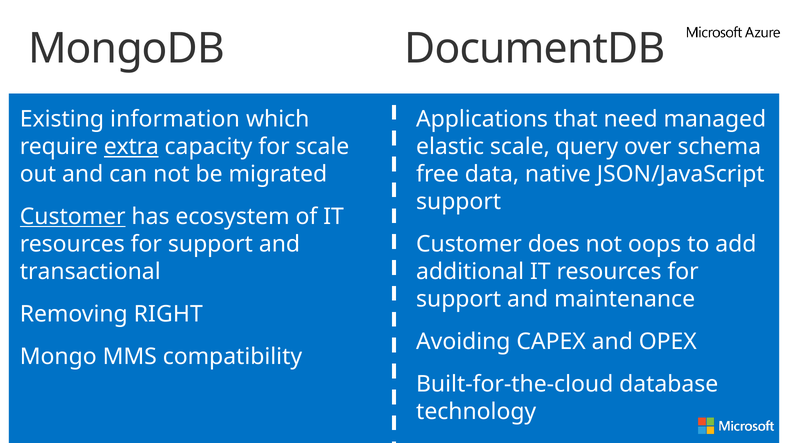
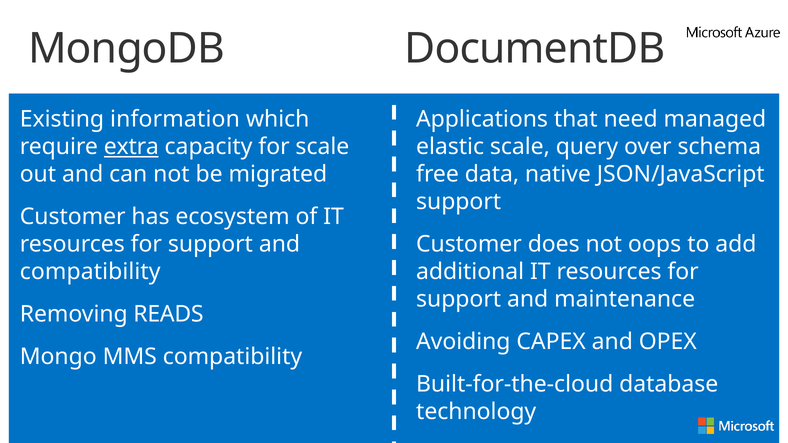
Customer at (73, 217) underline: present -> none
transactional at (90, 272): transactional -> compatibility
RIGHT: RIGHT -> READS
